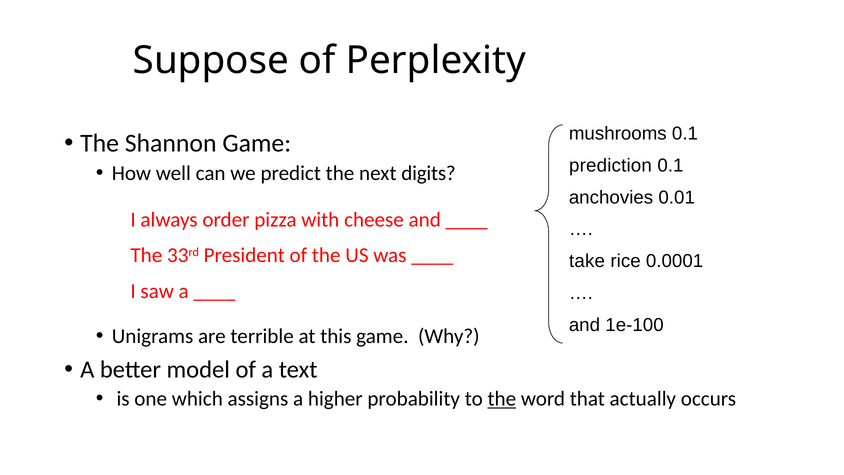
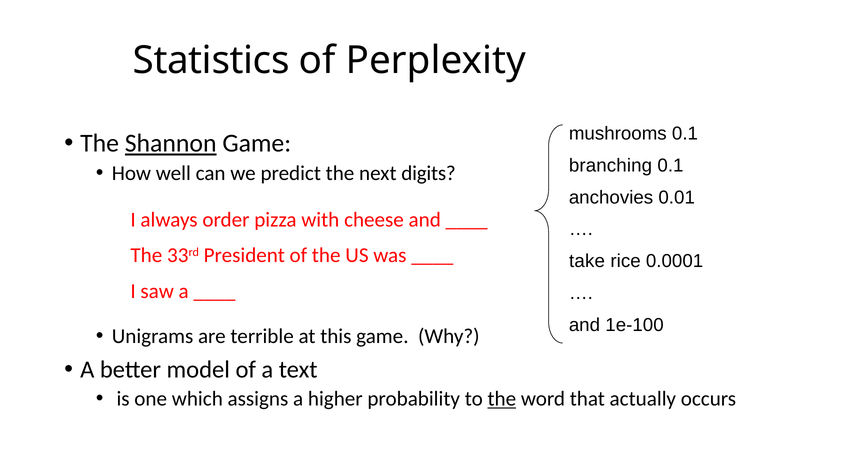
Suppose: Suppose -> Statistics
Shannon underline: none -> present
prediction: prediction -> branching
